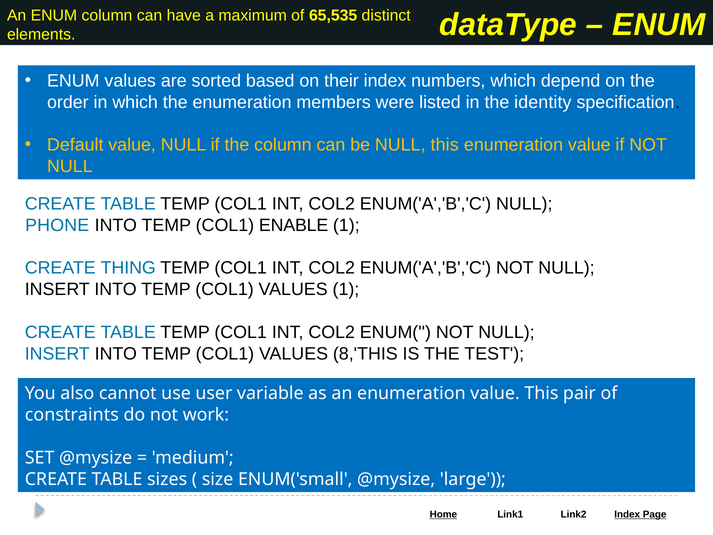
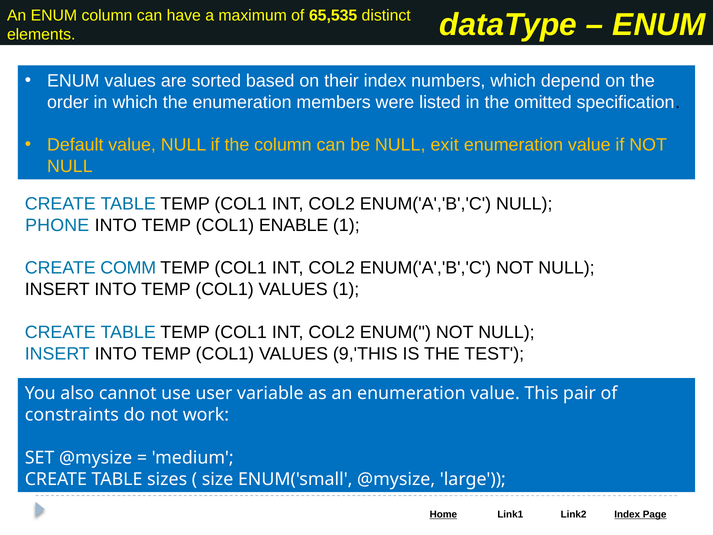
identity: identity -> omitted
NULL this: this -> exit
THING: THING -> COMM
8,'THIS: 8,'THIS -> 9,'THIS
